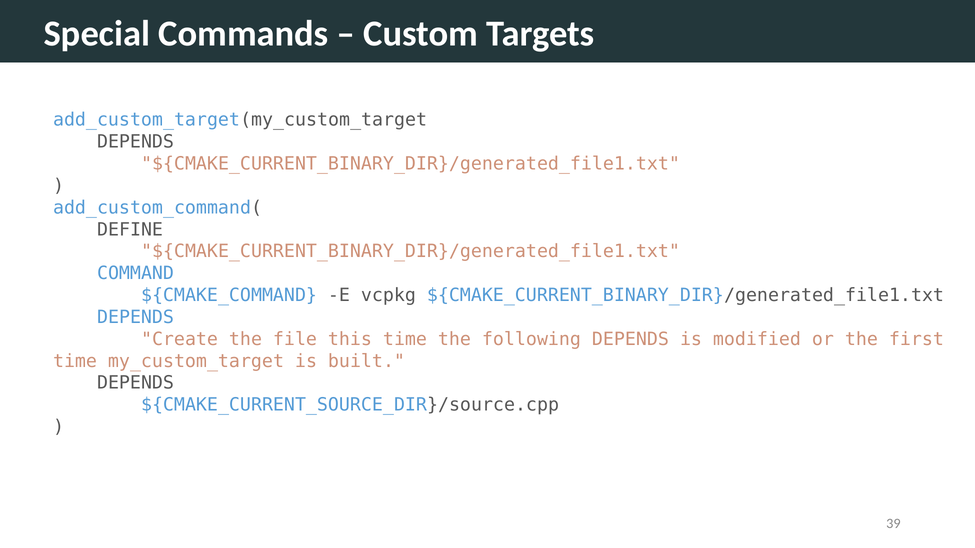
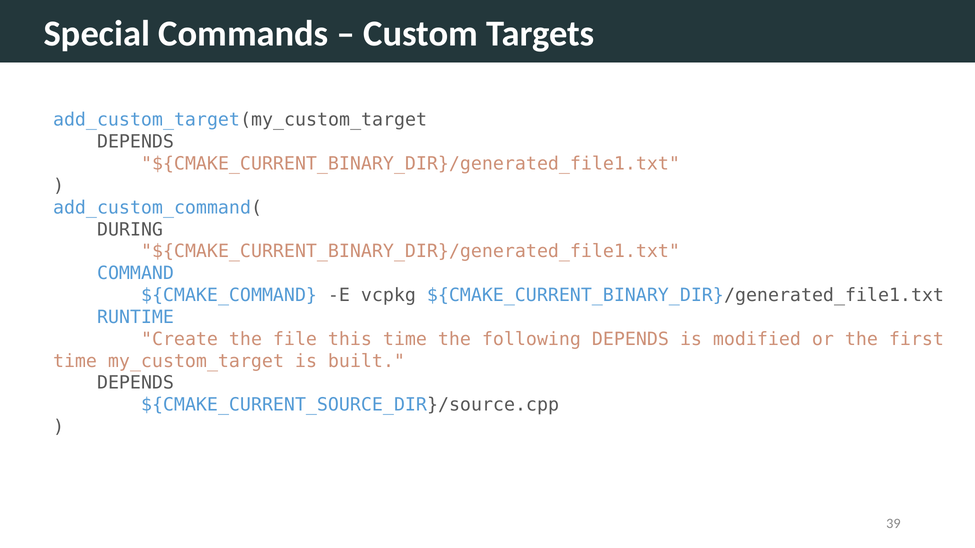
DEFINE: DEFINE -> DURING
DEPENDS at (136, 317): DEPENDS -> RUNTIME
